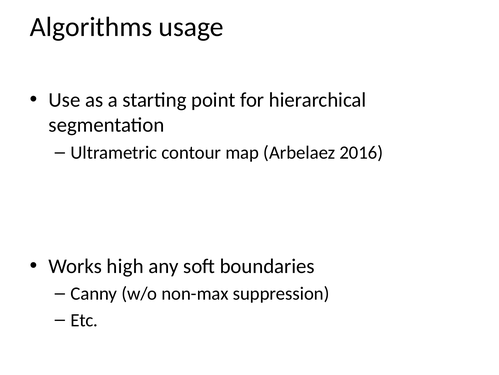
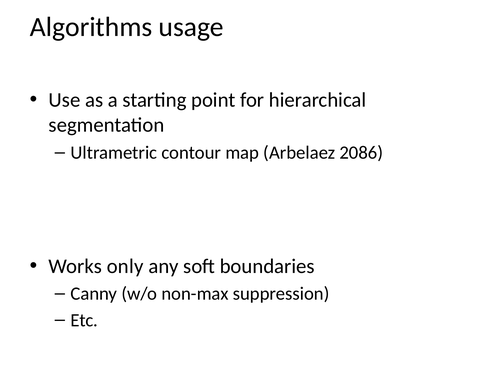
2016: 2016 -> 2086
high: high -> only
